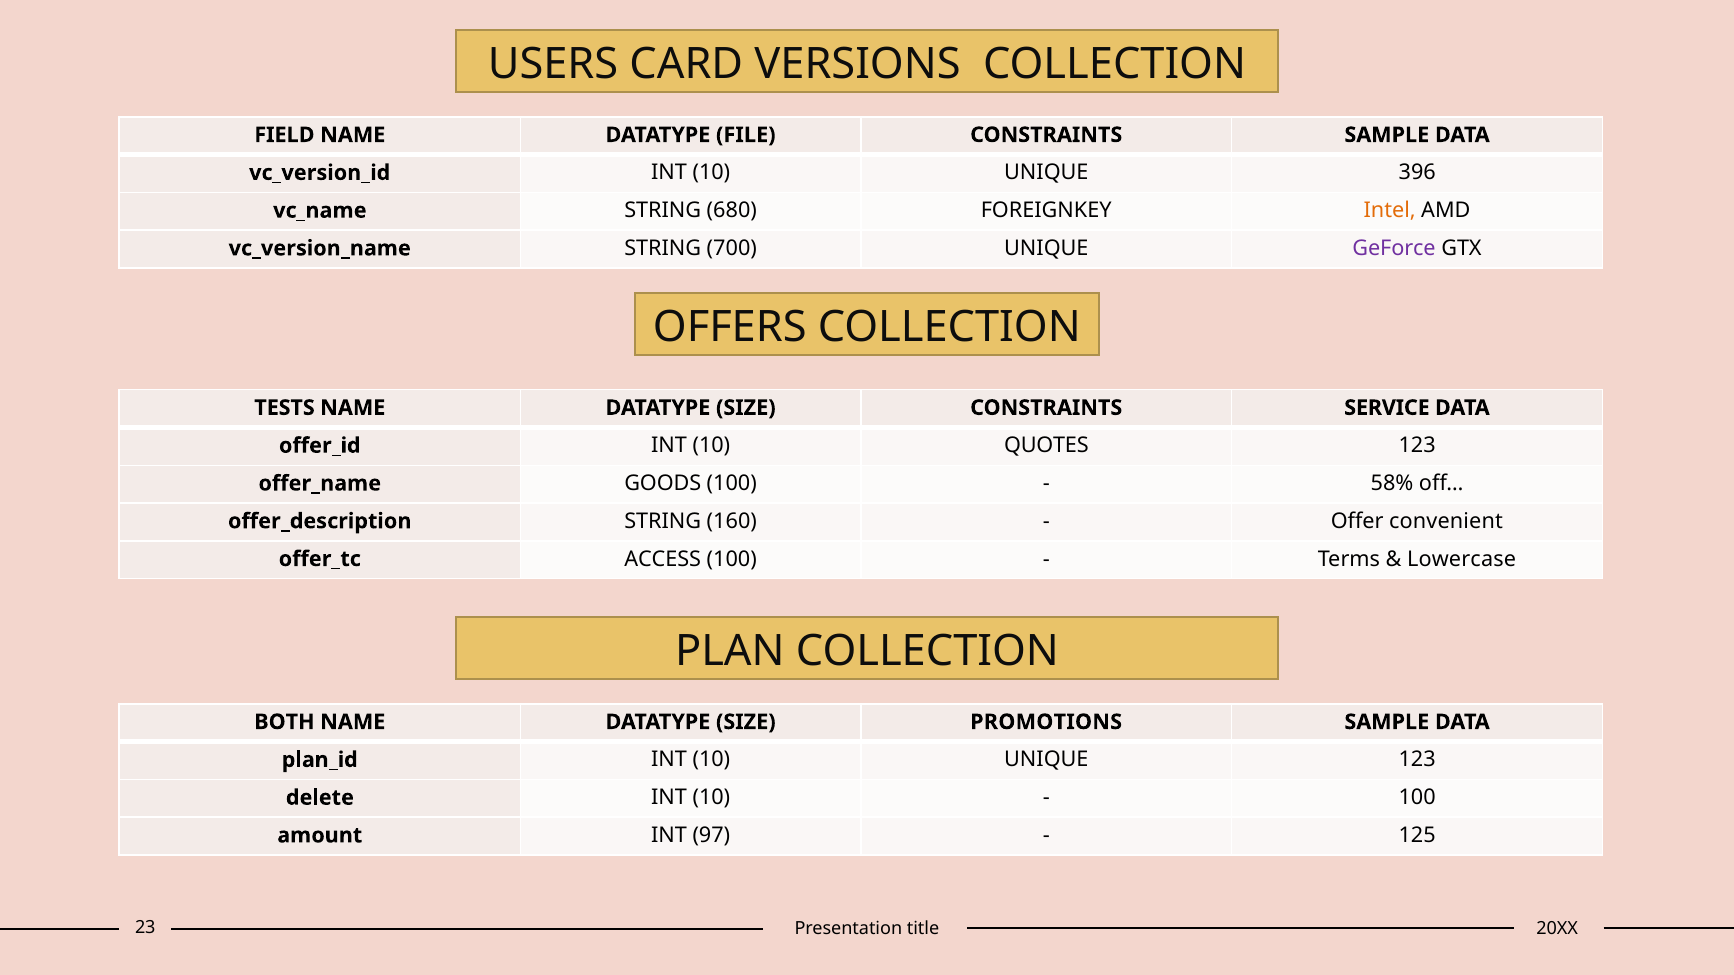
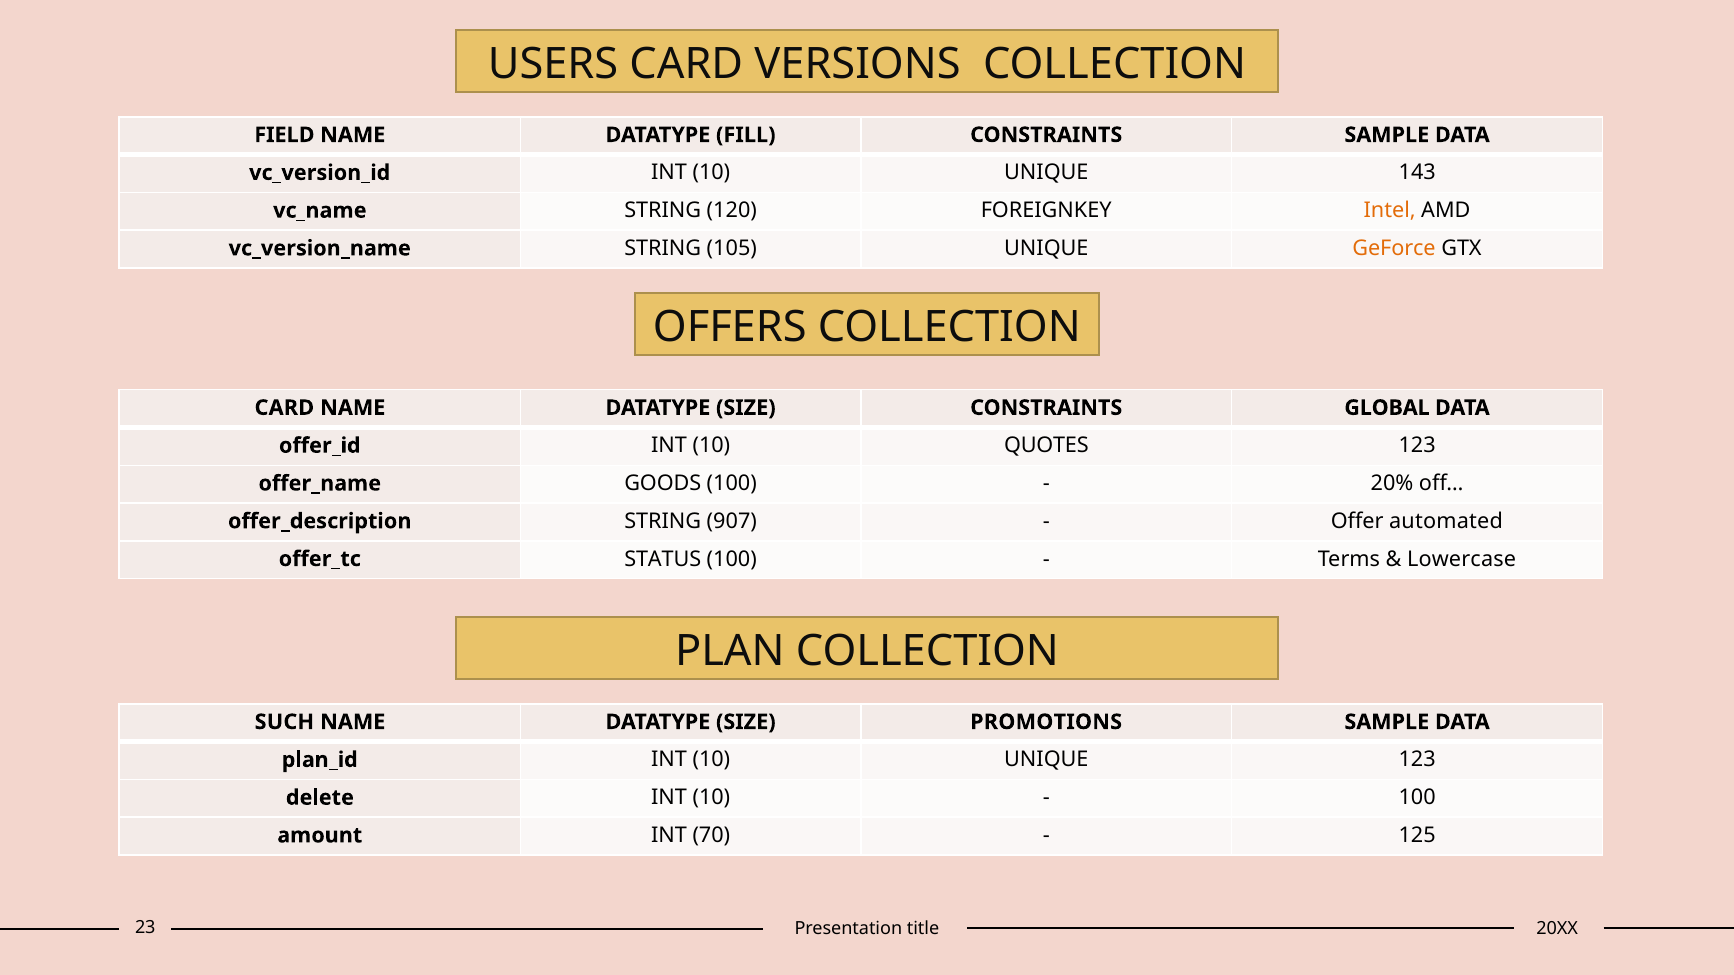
FILE: FILE -> FILL
396: 396 -> 143
680: 680 -> 120
700: 700 -> 105
GeForce colour: purple -> orange
TESTS at (285, 408): TESTS -> CARD
SERVICE: SERVICE -> GLOBAL
58%: 58% -> 20%
160: 160 -> 907
convenient: convenient -> automated
ACCESS: ACCESS -> STATUS
BOTH: BOTH -> SUCH
97: 97 -> 70
